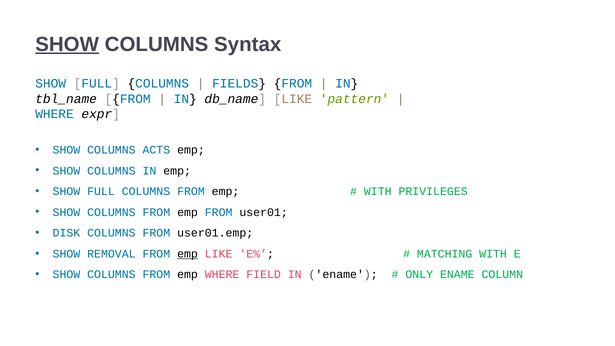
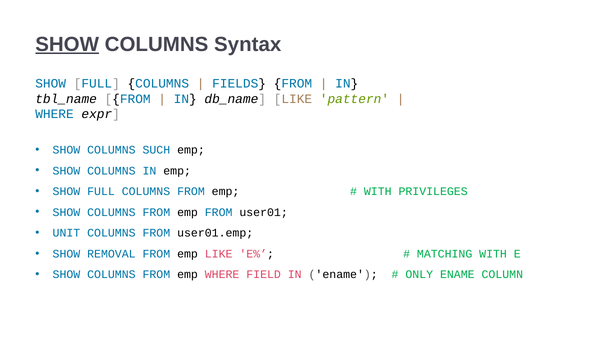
ACTS: ACTS -> SUCH
DISK: DISK -> UNIT
emp at (188, 254) underline: present -> none
